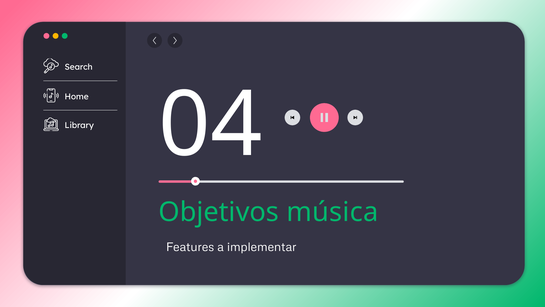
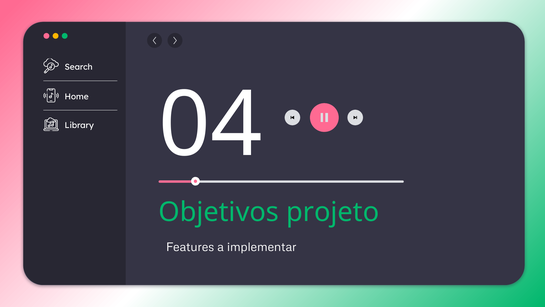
música: música -> projeto
